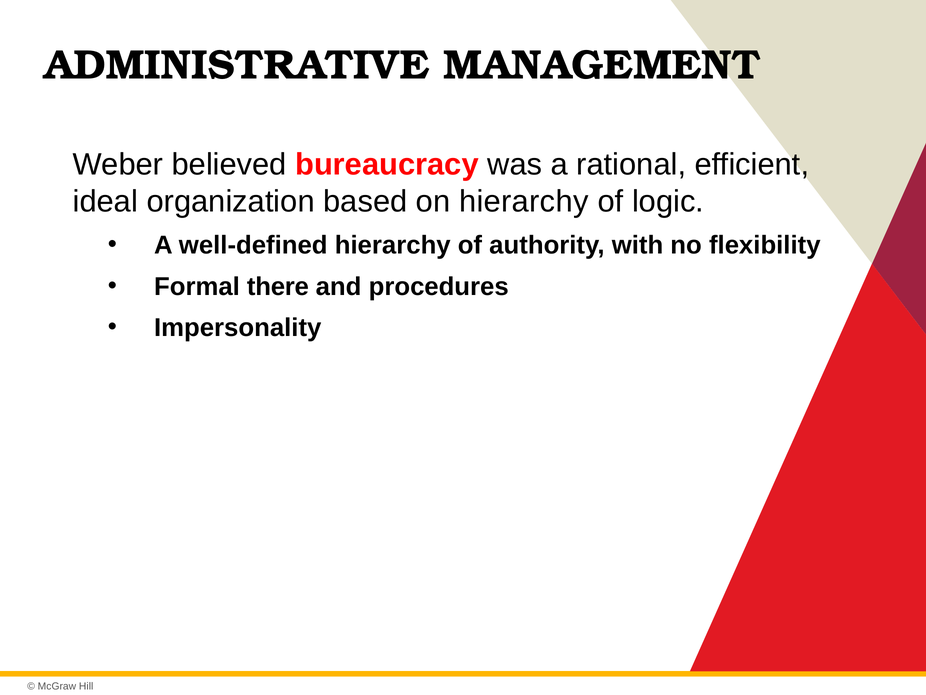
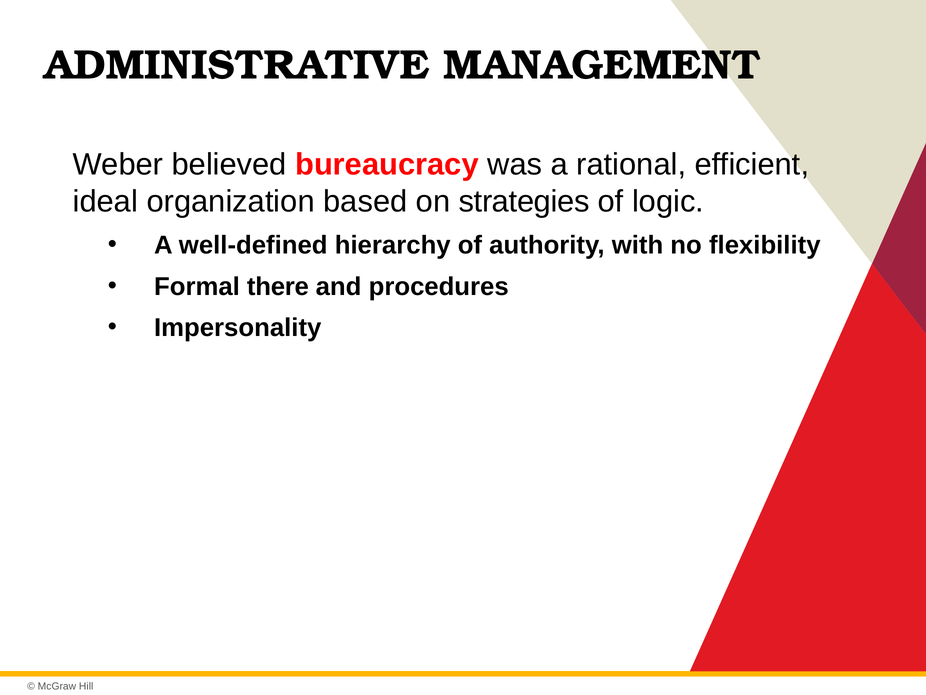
on hierarchy: hierarchy -> strategies
